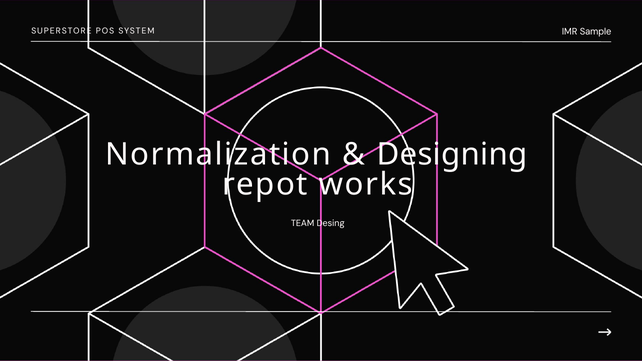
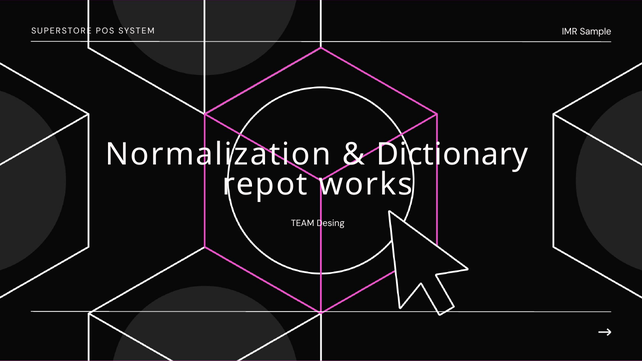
Designing: Designing -> Dictionary
